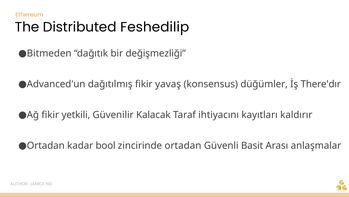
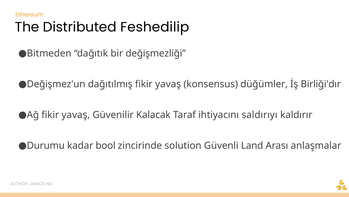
Advanced'un: Advanced'un -> Değişmez'un
There'dır: There'dır -> Birliği'dır
Ağ fikir yetkili: yetkili -> yavaş
kayıtları: kayıtları -> saldırıyı
Ortadan at (46, 145): Ortadan -> Durumu
zincirinde ortadan: ortadan -> solution
Basit: Basit -> Land
